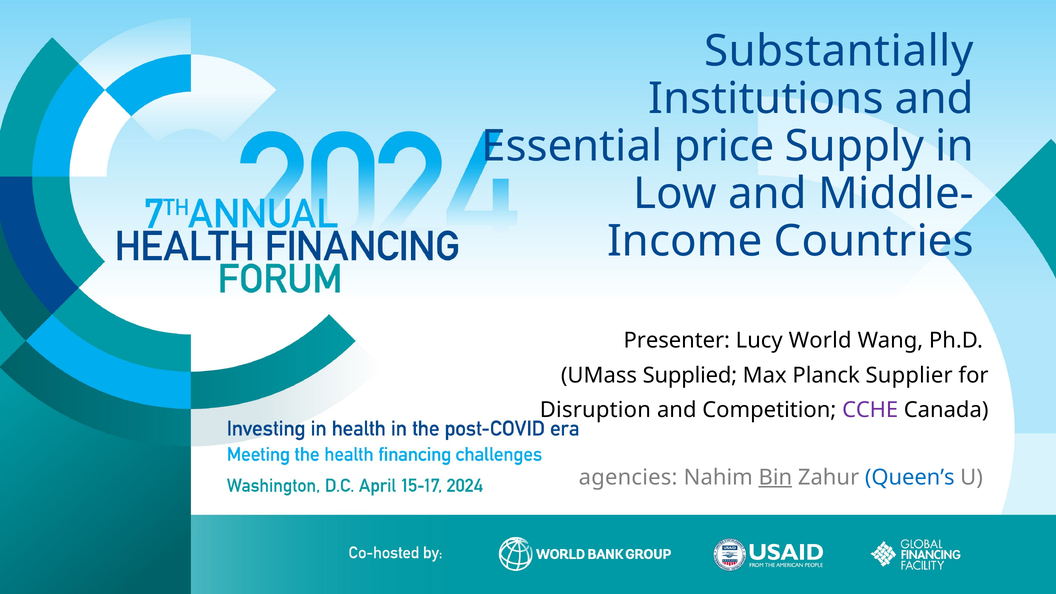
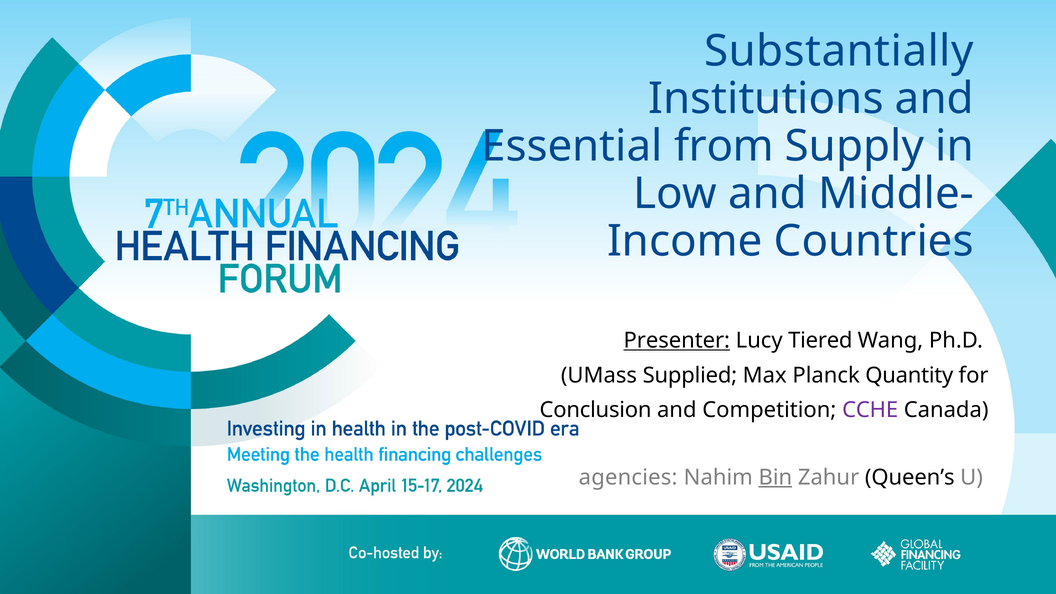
price: price -> from
Presenter underline: none -> present
World: World -> Tiered
Supplier: Supplier -> Quantity
Disruption: Disruption -> Conclusion
Queen’s colour: blue -> black
